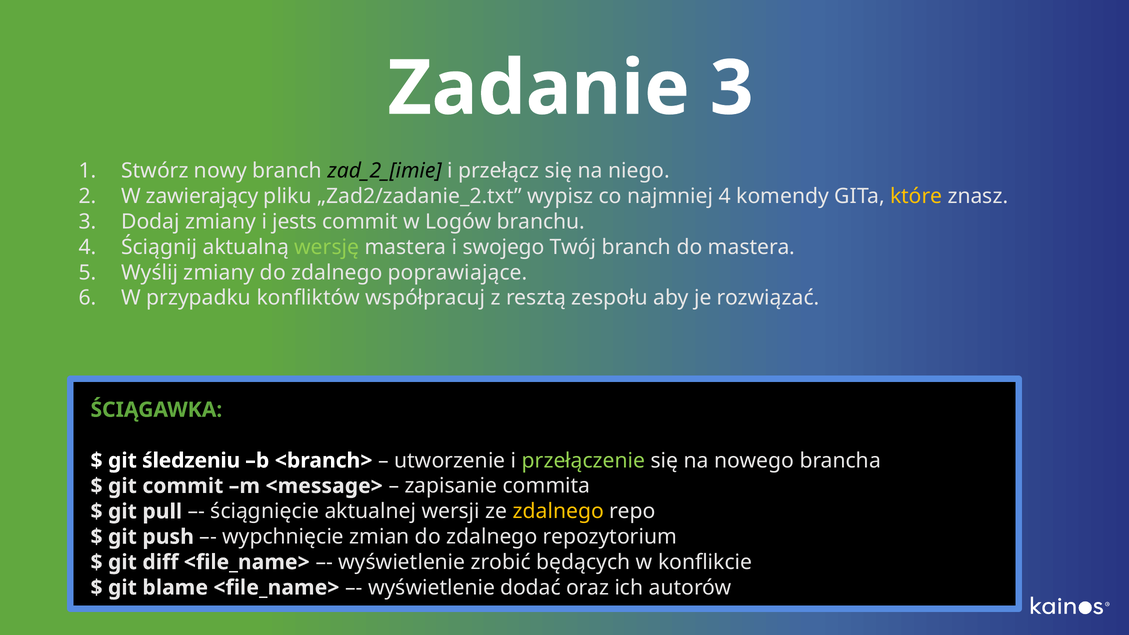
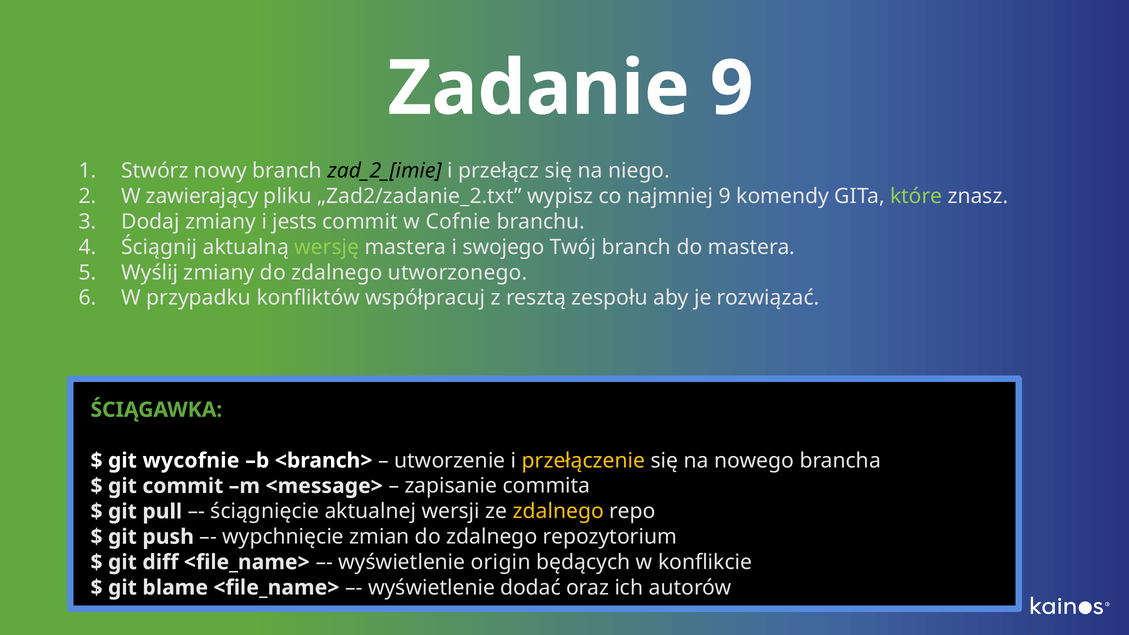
Zadanie 3: 3 -> 9
najmniej 4: 4 -> 9
które colour: yellow -> light green
Logów: Logów -> Cofnie
poprawiające: poprawiające -> utworzonego
śledzeniu: śledzeniu -> wycofnie
przełączenie colour: light green -> yellow
zrobić: zrobić -> origin
